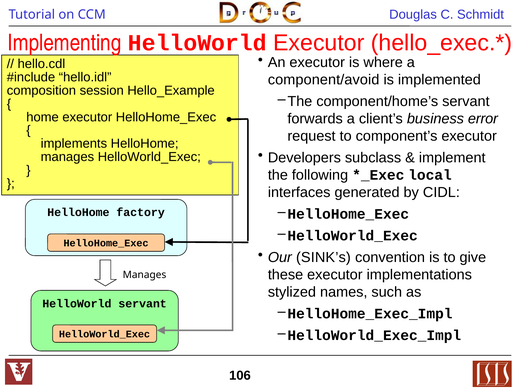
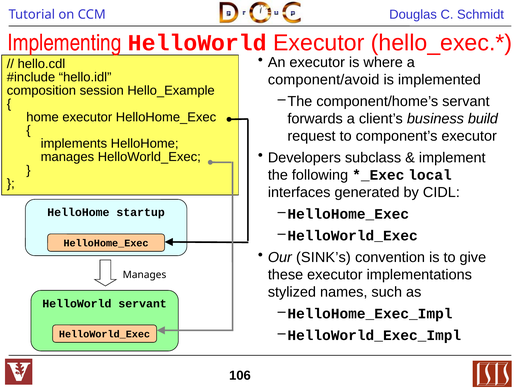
error: error -> build
factory: factory -> startup
